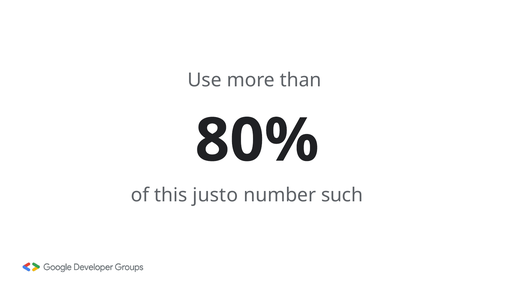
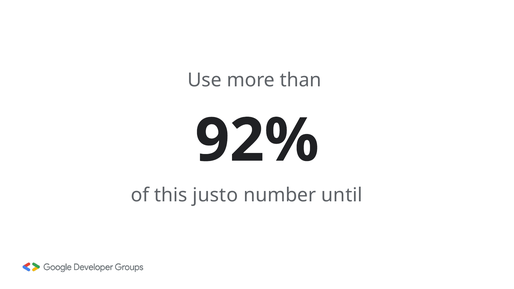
80%: 80% -> 92%
such: such -> until
